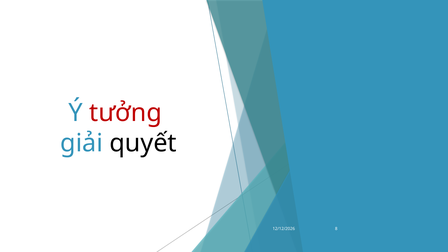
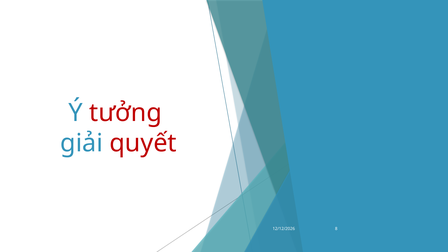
quyết colour: black -> red
